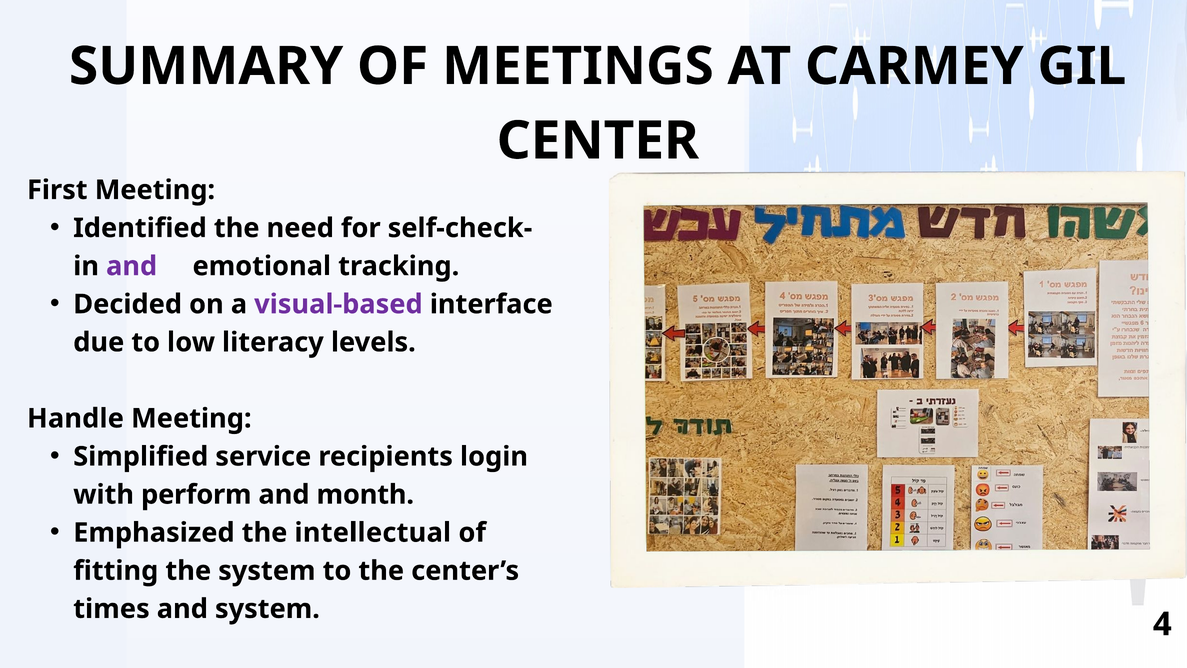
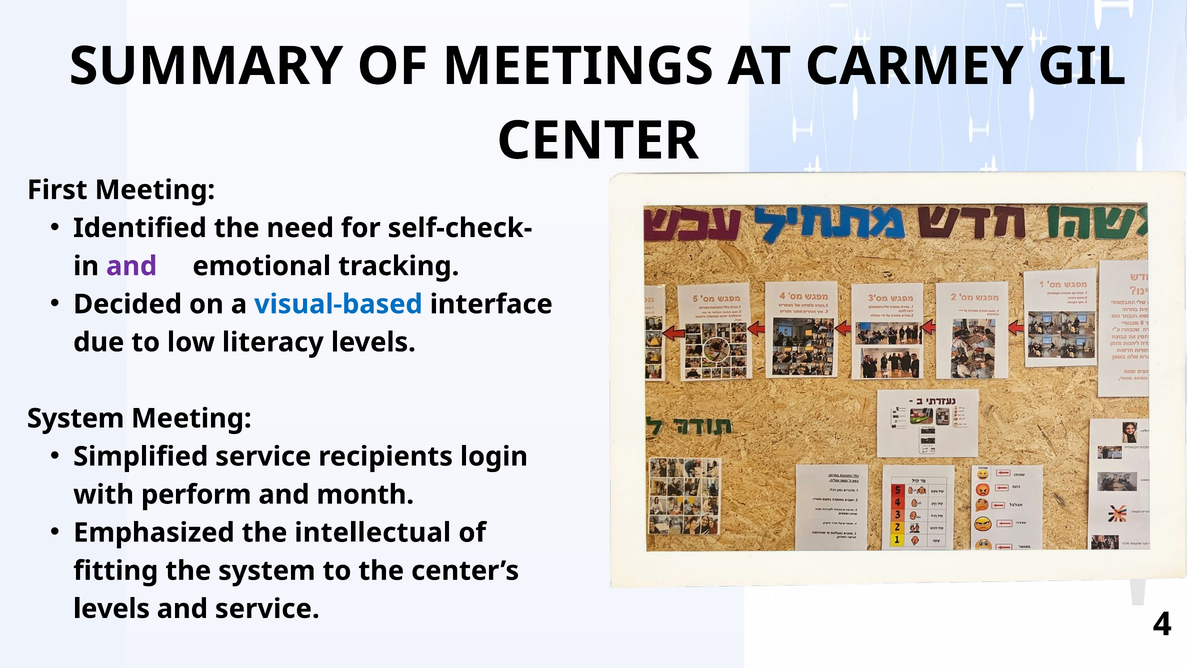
visual-based colour: purple -> blue
Handle at (75, 418): Handle -> System
times at (111, 609): times -> levels
and system: system -> service
